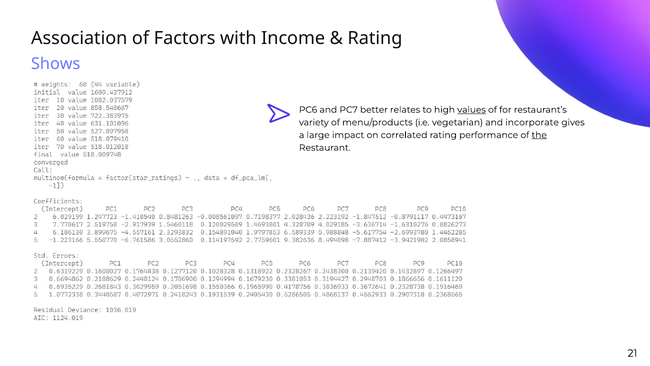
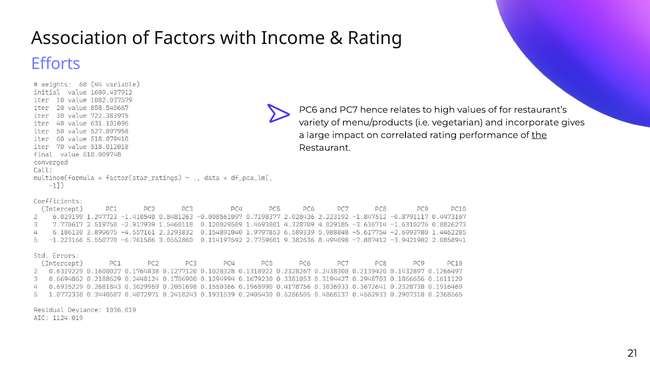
Shows: Shows -> Efforts
better: better -> hence
values underline: present -> none
